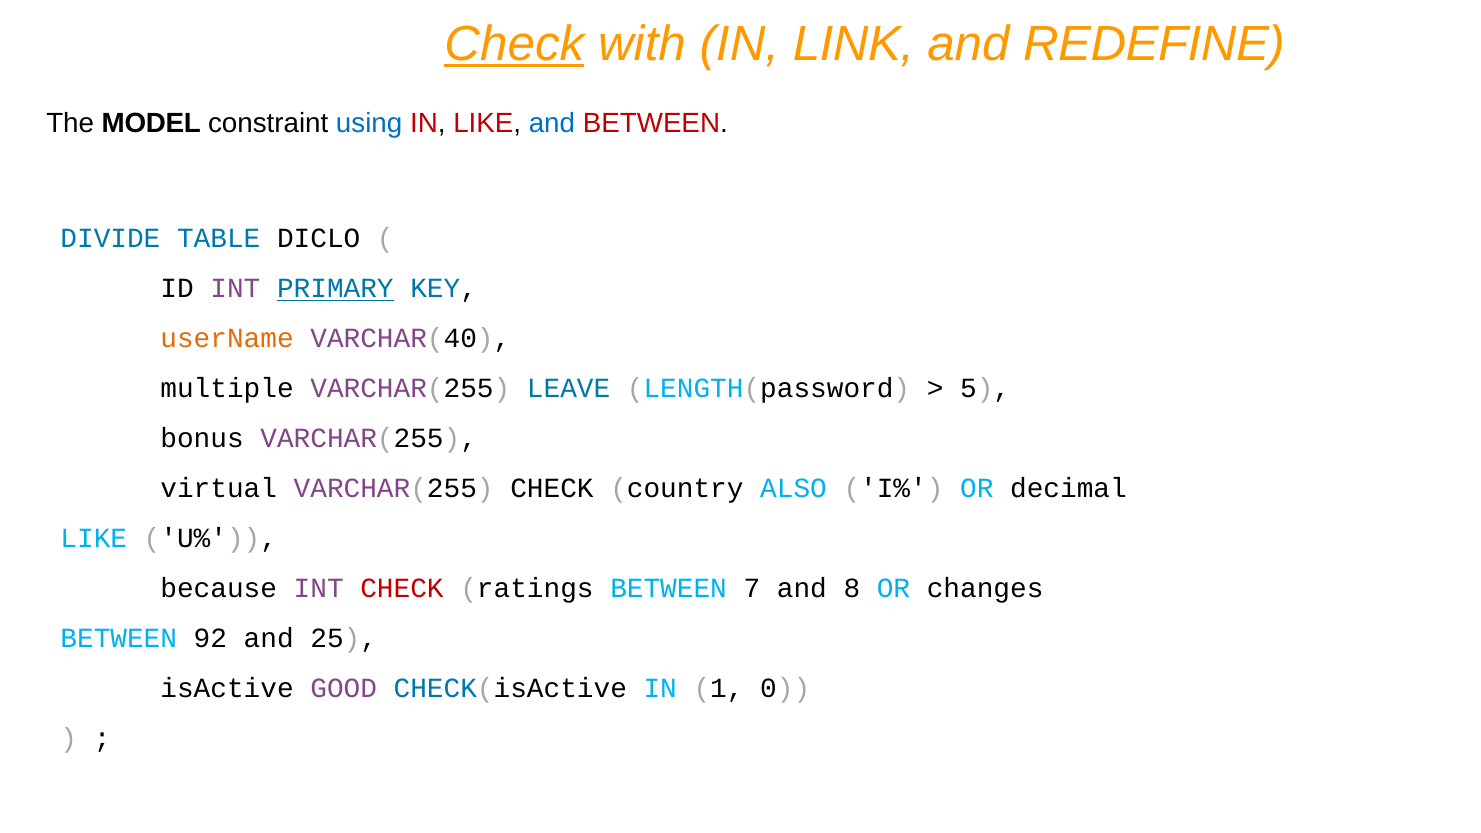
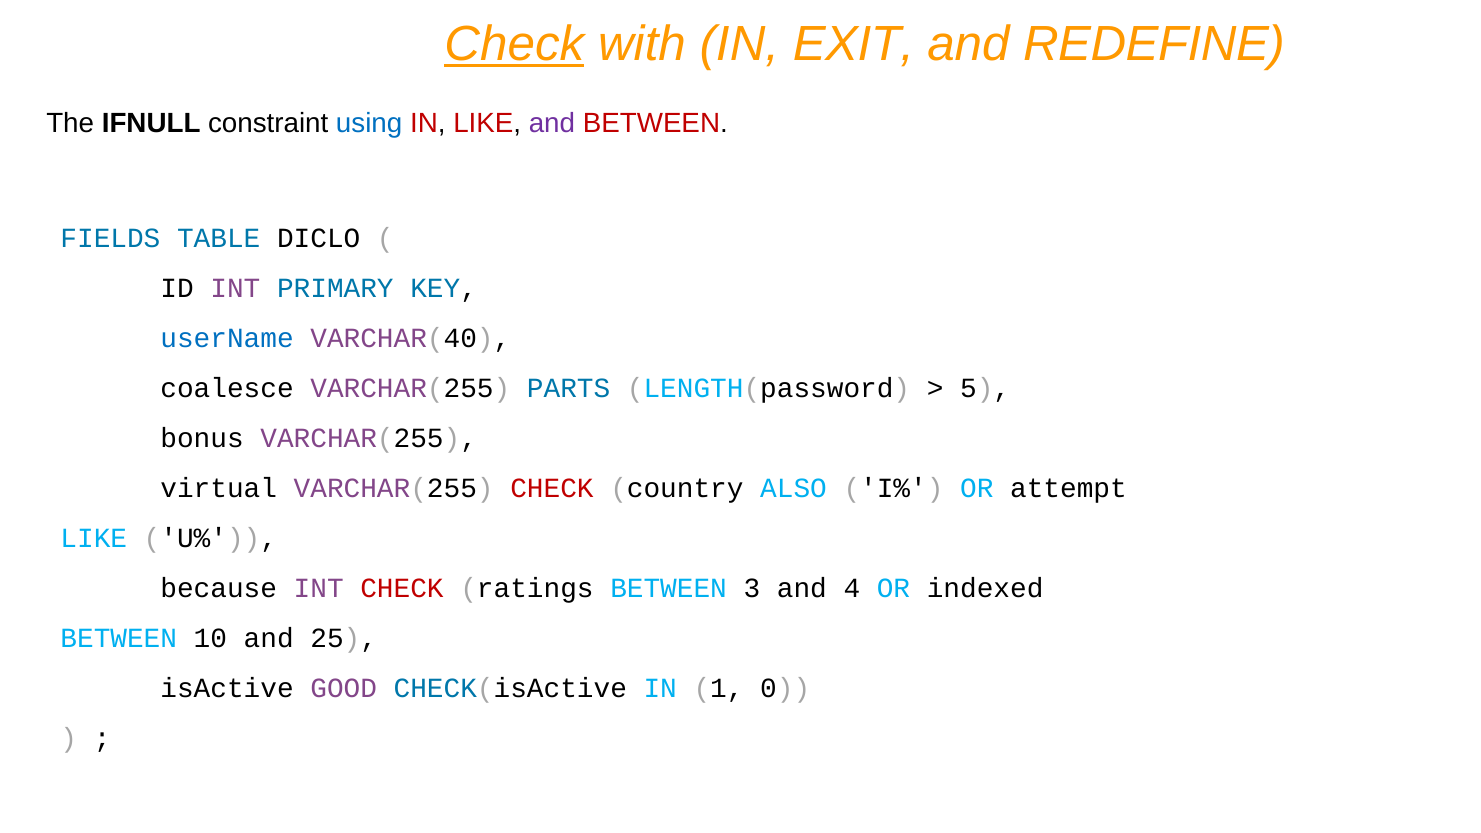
LINK: LINK -> EXIT
MODEL: MODEL -> IFNULL
and at (552, 123) colour: blue -> purple
DIVIDE: DIVIDE -> FIELDS
PRIMARY underline: present -> none
userName colour: orange -> blue
multiple: multiple -> coalesce
LEAVE: LEAVE -> PARTS
CHECK at (552, 488) colour: black -> red
decimal: decimal -> attempt
7: 7 -> 3
8: 8 -> 4
changes: changes -> indexed
92: 92 -> 10
